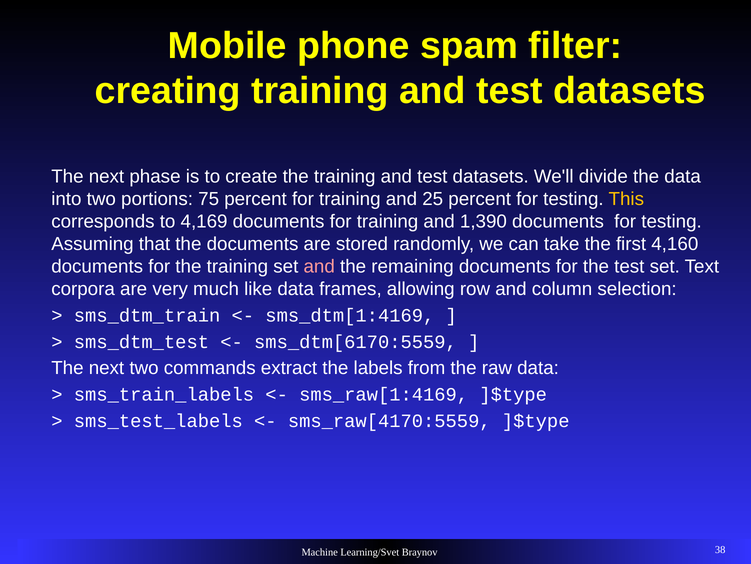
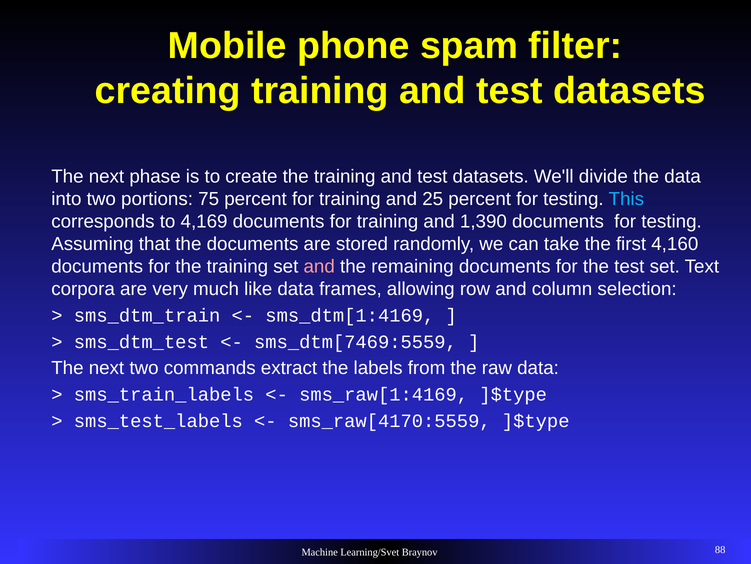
This colour: yellow -> light blue
sms_dtm[6170:5559: sms_dtm[6170:5559 -> sms_dtm[7469:5559
38: 38 -> 88
